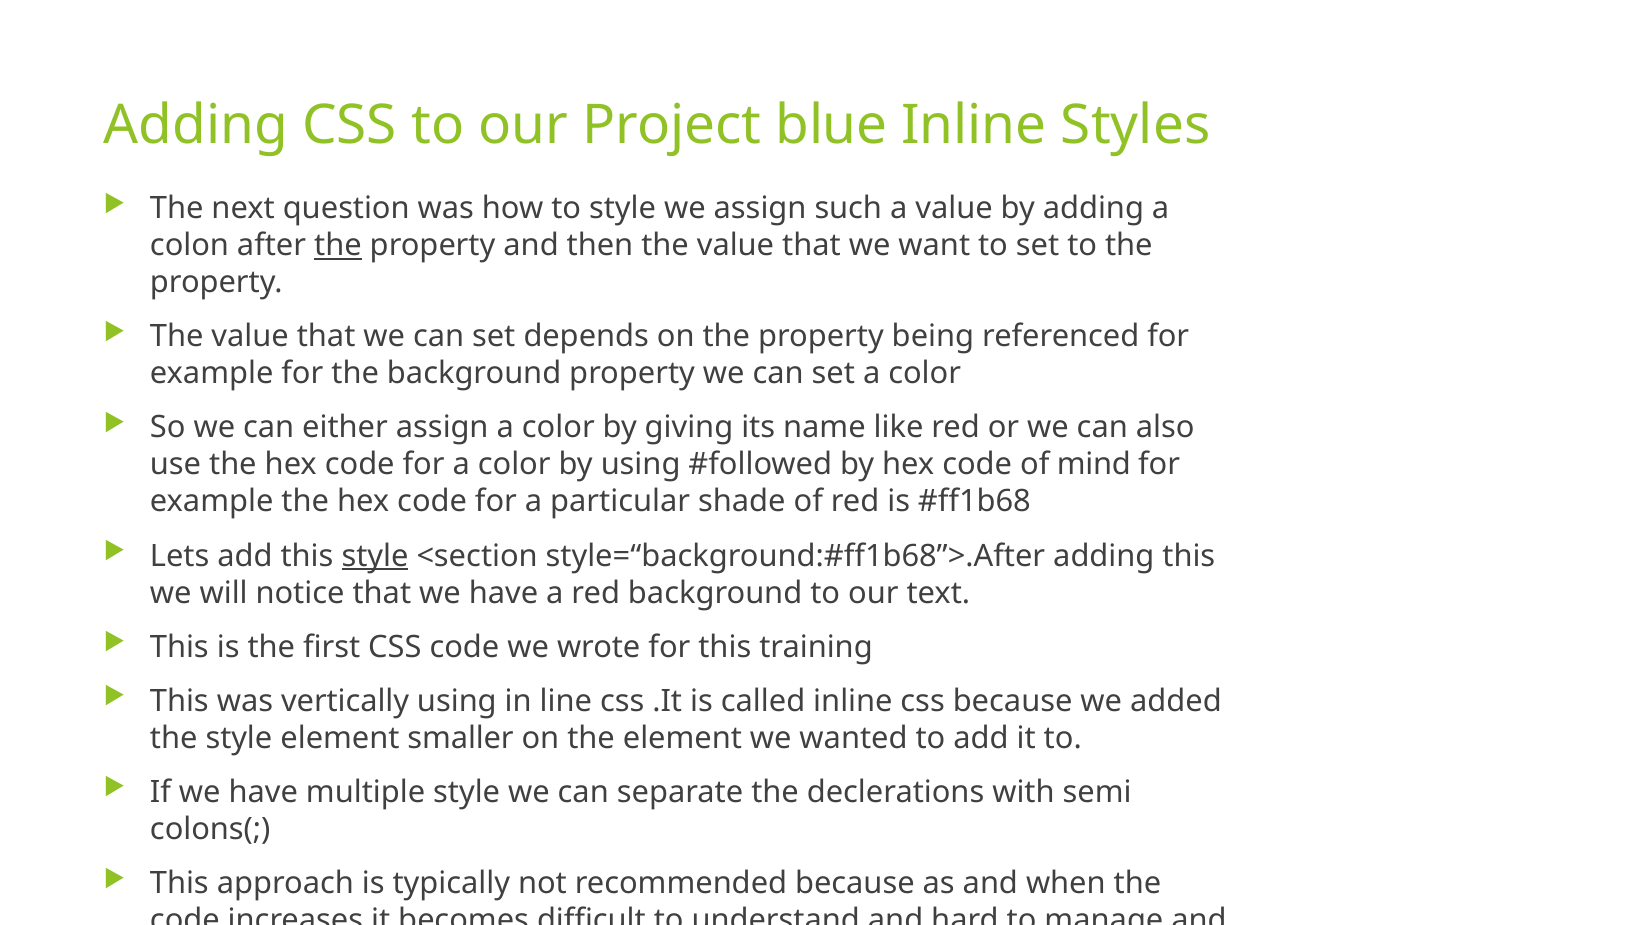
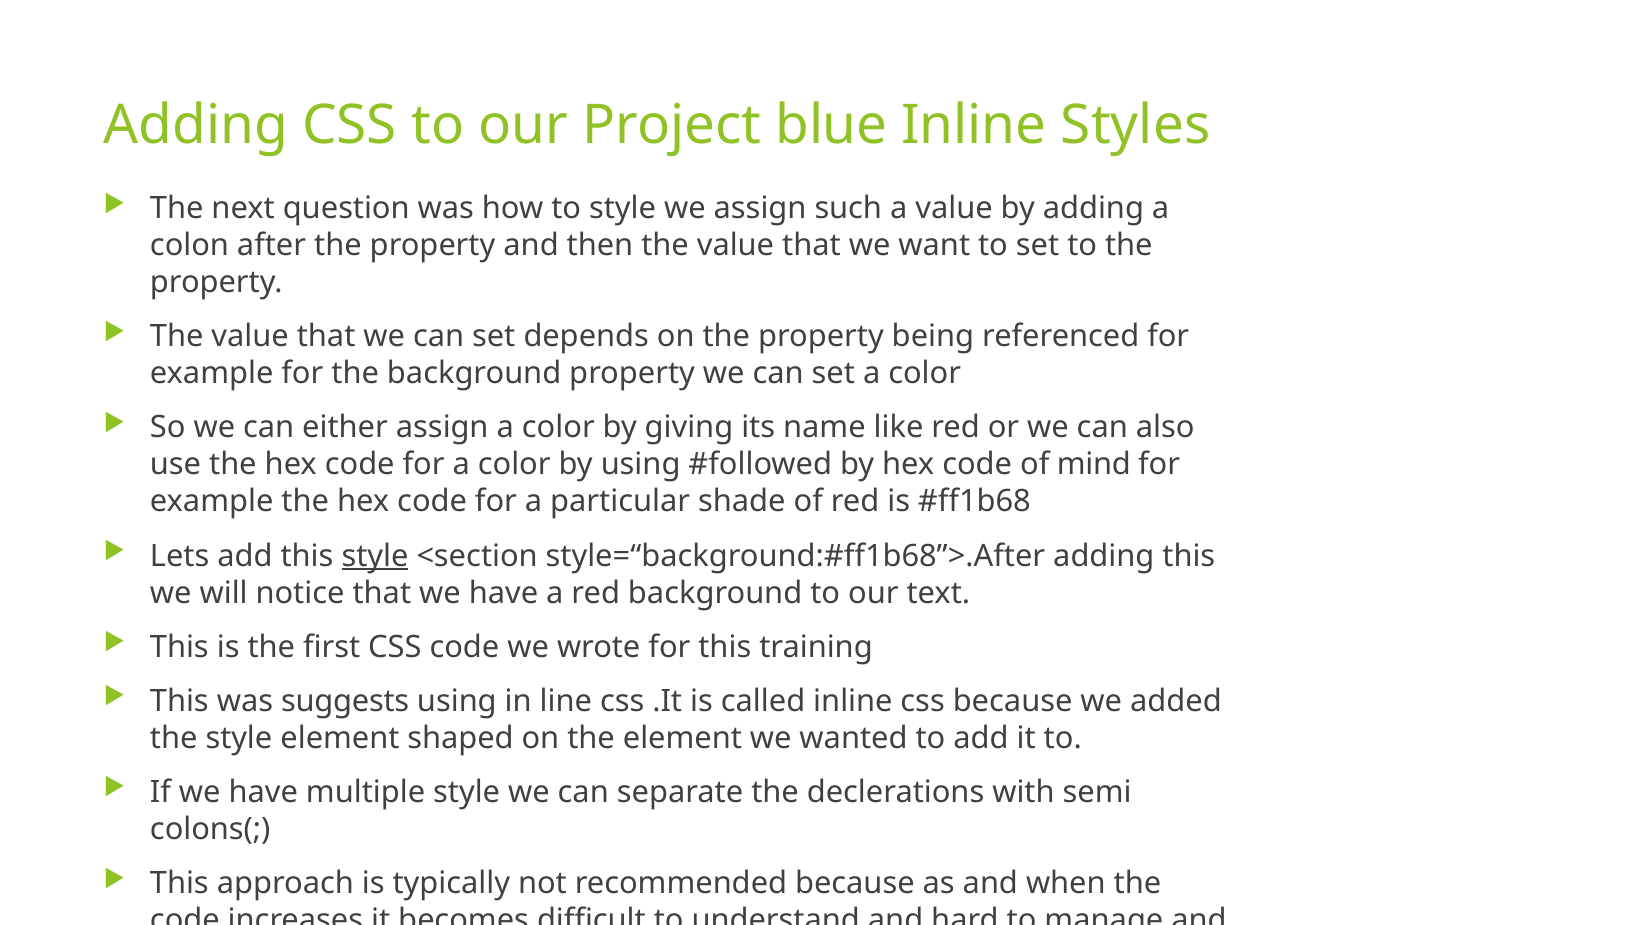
the at (338, 246) underline: present -> none
vertically: vertically -> suggests
smaller: smaller -> shaped
